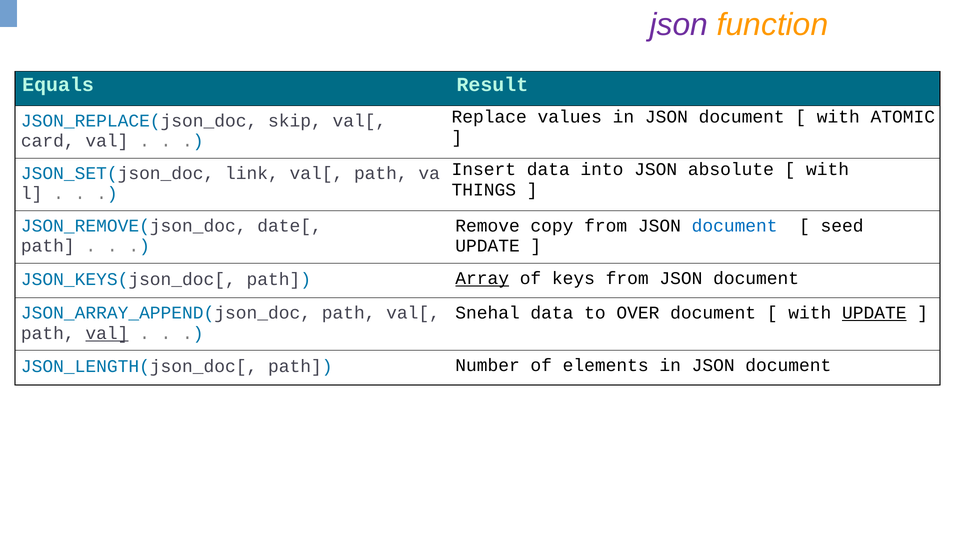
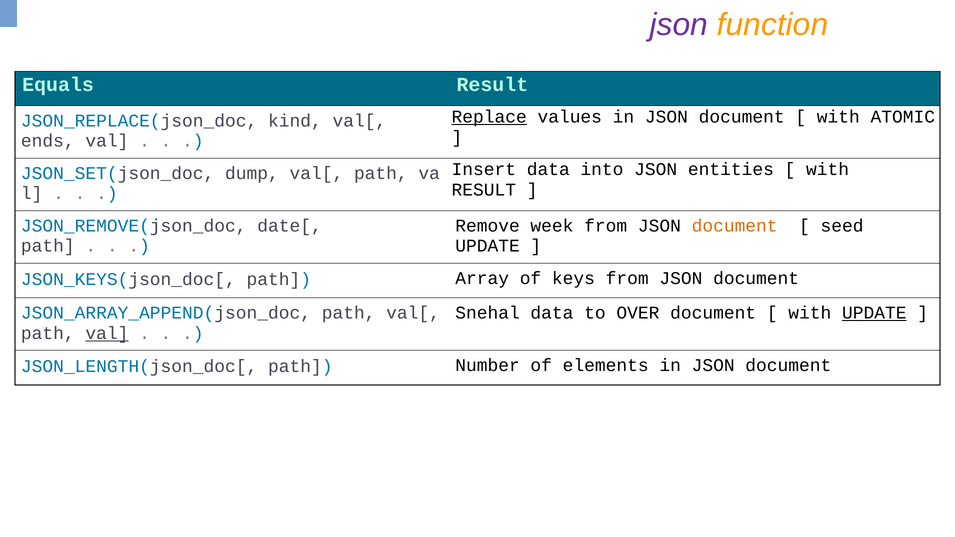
Replace underline: none -> present
skip: skip -> kind
card: card -> ends
absolute: absolute -> entities
link: link -> dump
THINGS at (484, 190): THINGS -> RESULT
copy: copy -> week
document at (735, 226) colour: blue -> orange
Array underline: present -> none
